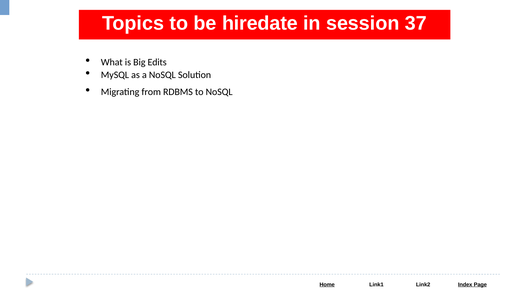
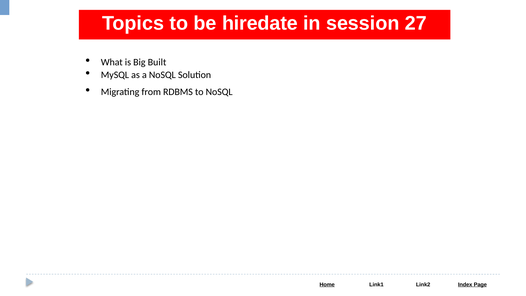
37: 37 -> 27
Edits: Edits -> Built
